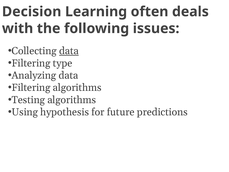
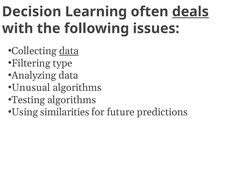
deals underline: none -> present
Filtering at (31, 88): Filtering -> Unusual
hypothesis: hypothesis -> similarities
